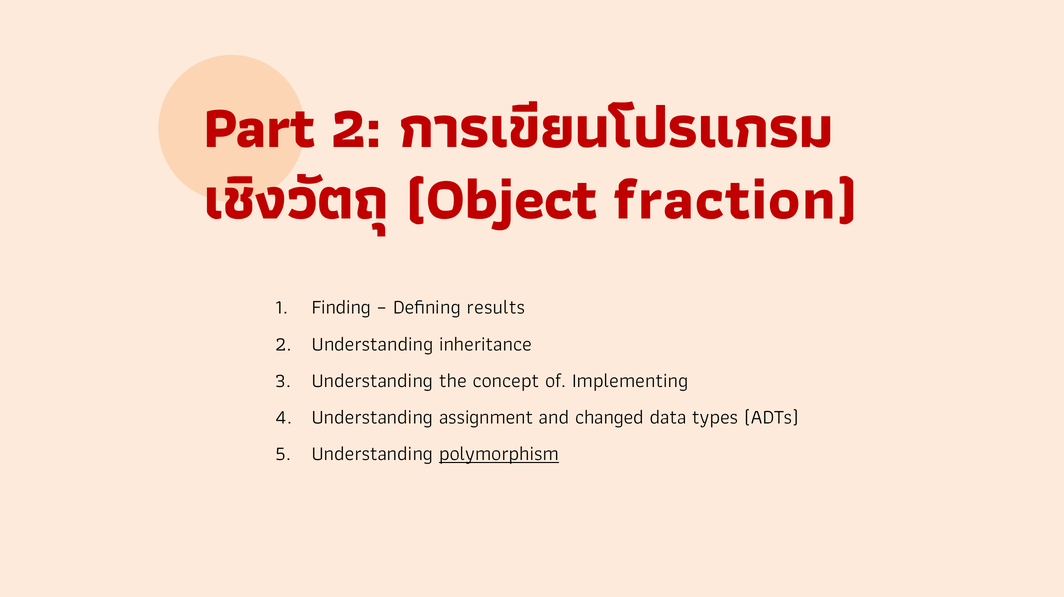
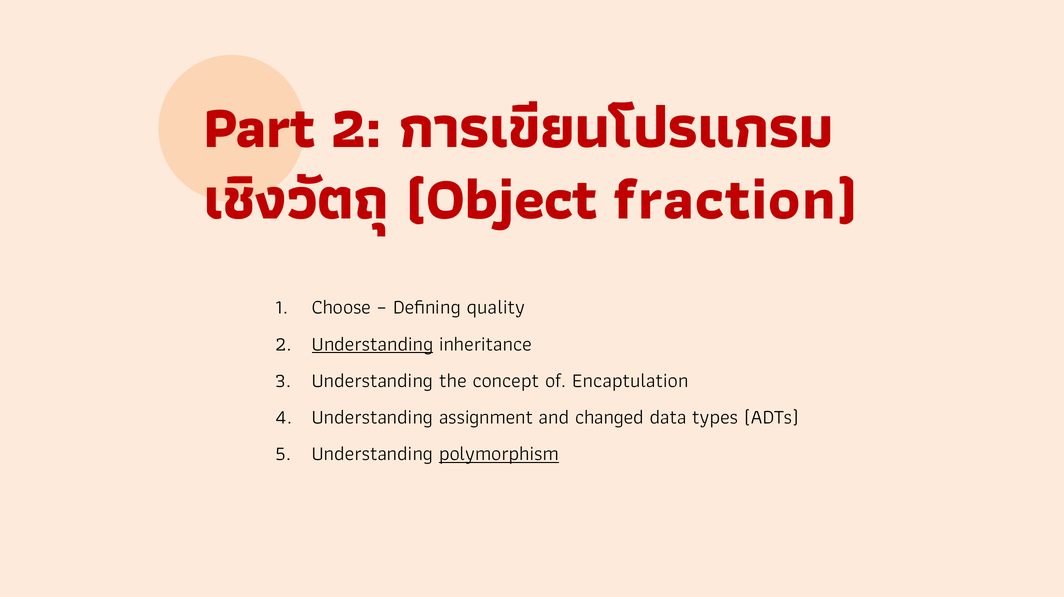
Finding: Finding -> Choose
results: results -> quality
Understanding at (373, 344) underline: none -> present
Implementing: Implementing -> Encaptulation
